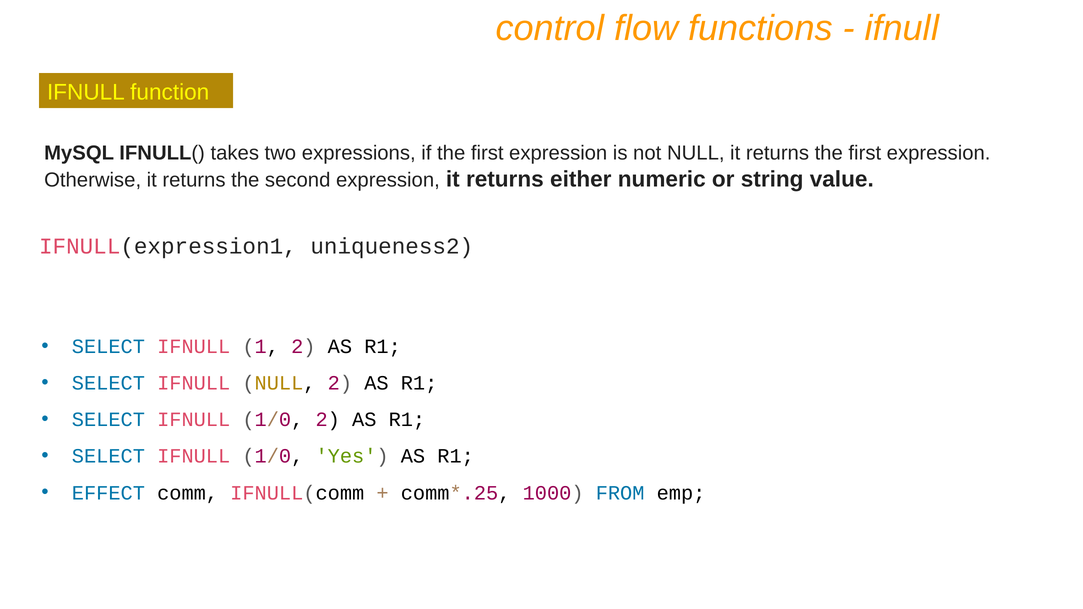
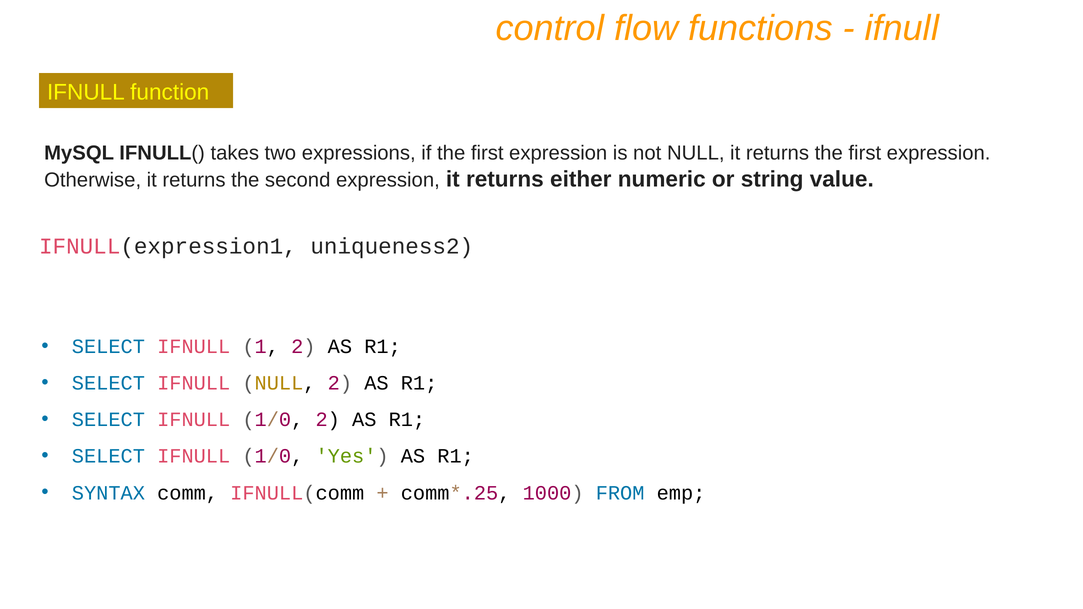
EFFECT: EFFECT -> SYNTAX
